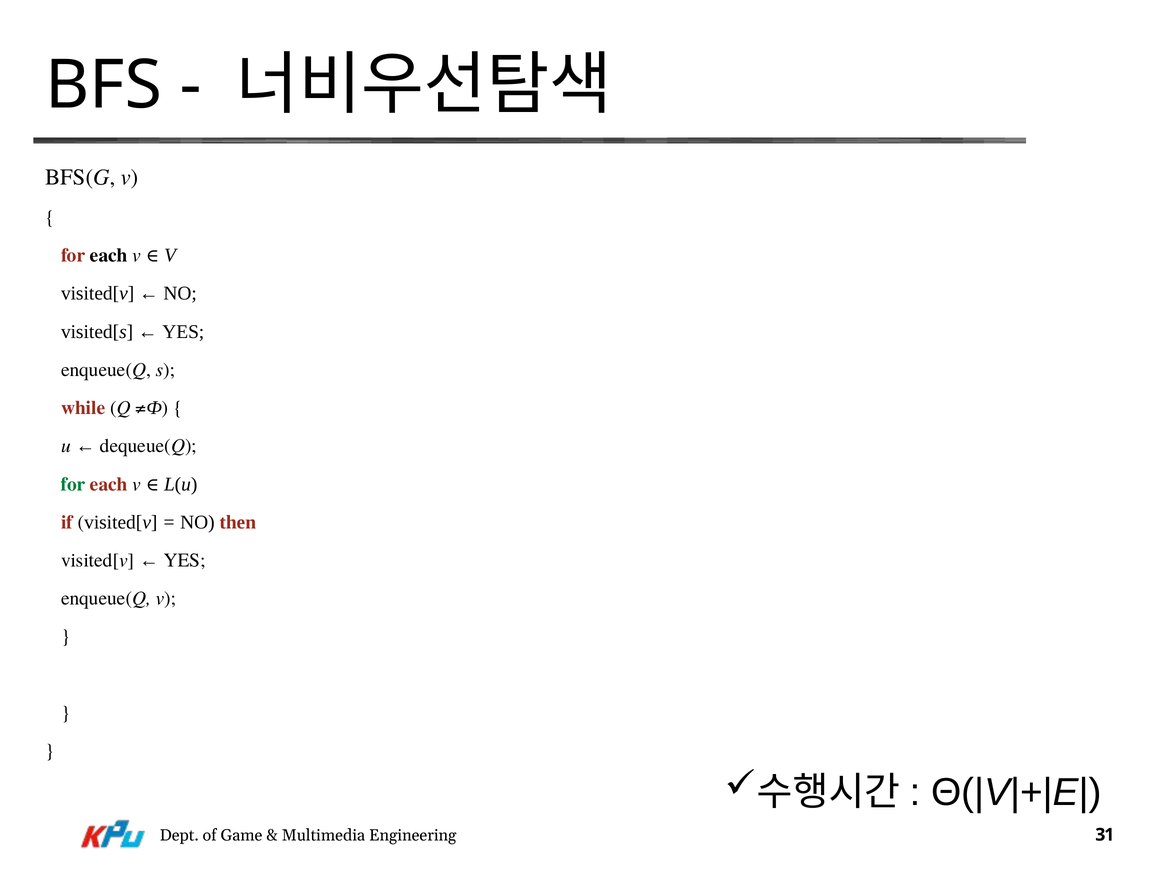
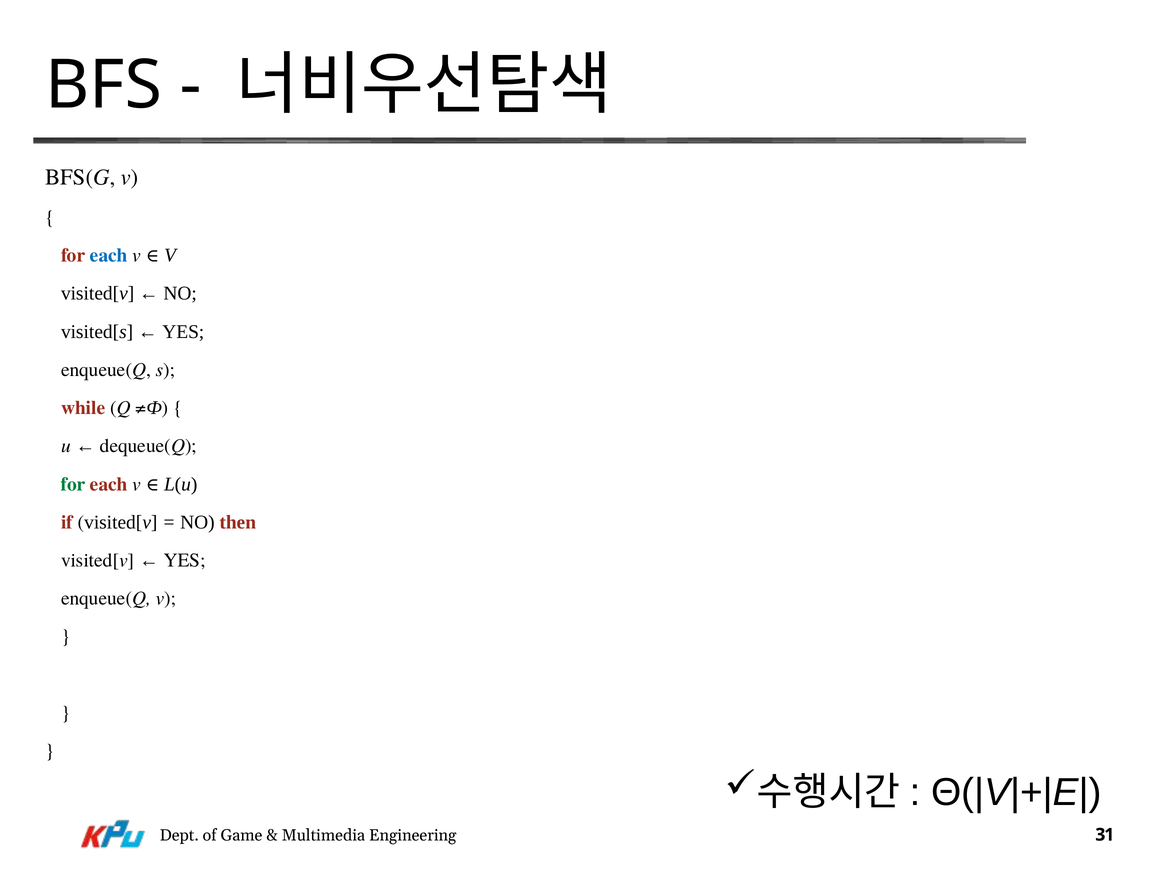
each at (109, 255) colour: black -> blue
